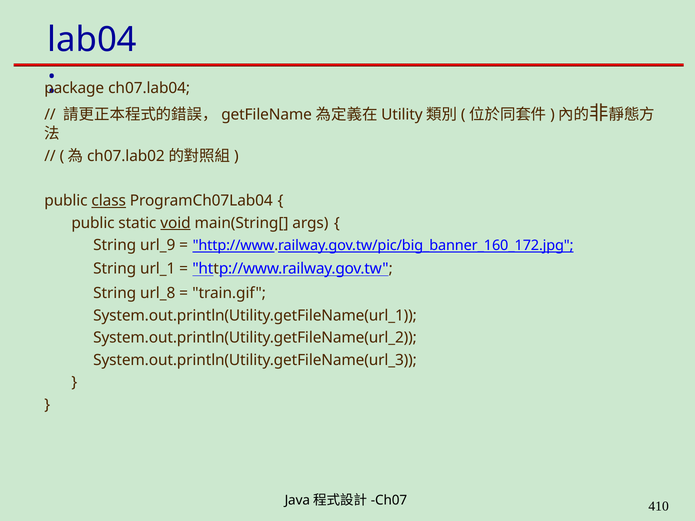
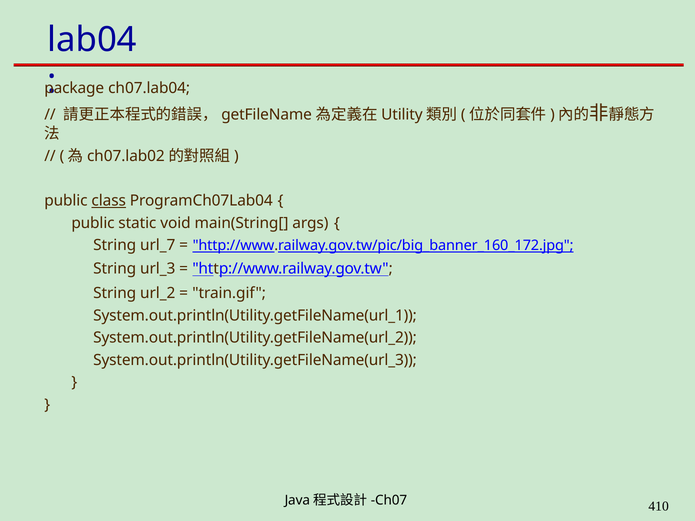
void underline: present -> none
url_9: url_9 -> url_7
url_1: url_1 -> url_3
url_8: url_8 -> url_2
